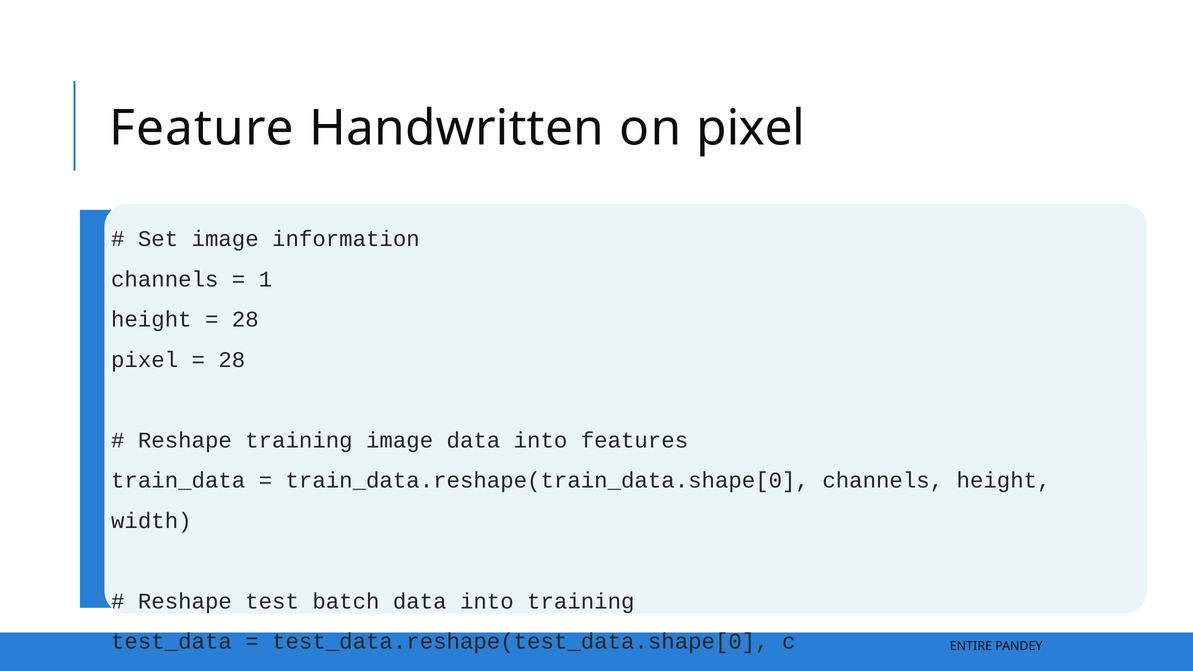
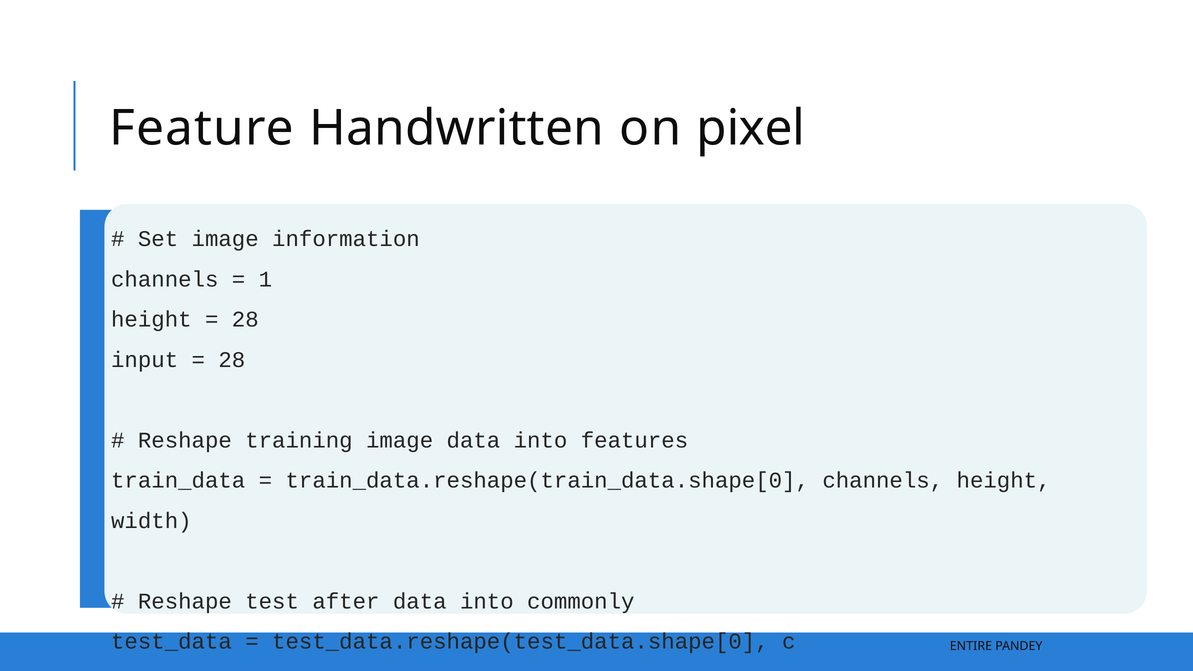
pixel at (145, 360): pixel -> input
batch: batch -> after
into training: training -> commonly
